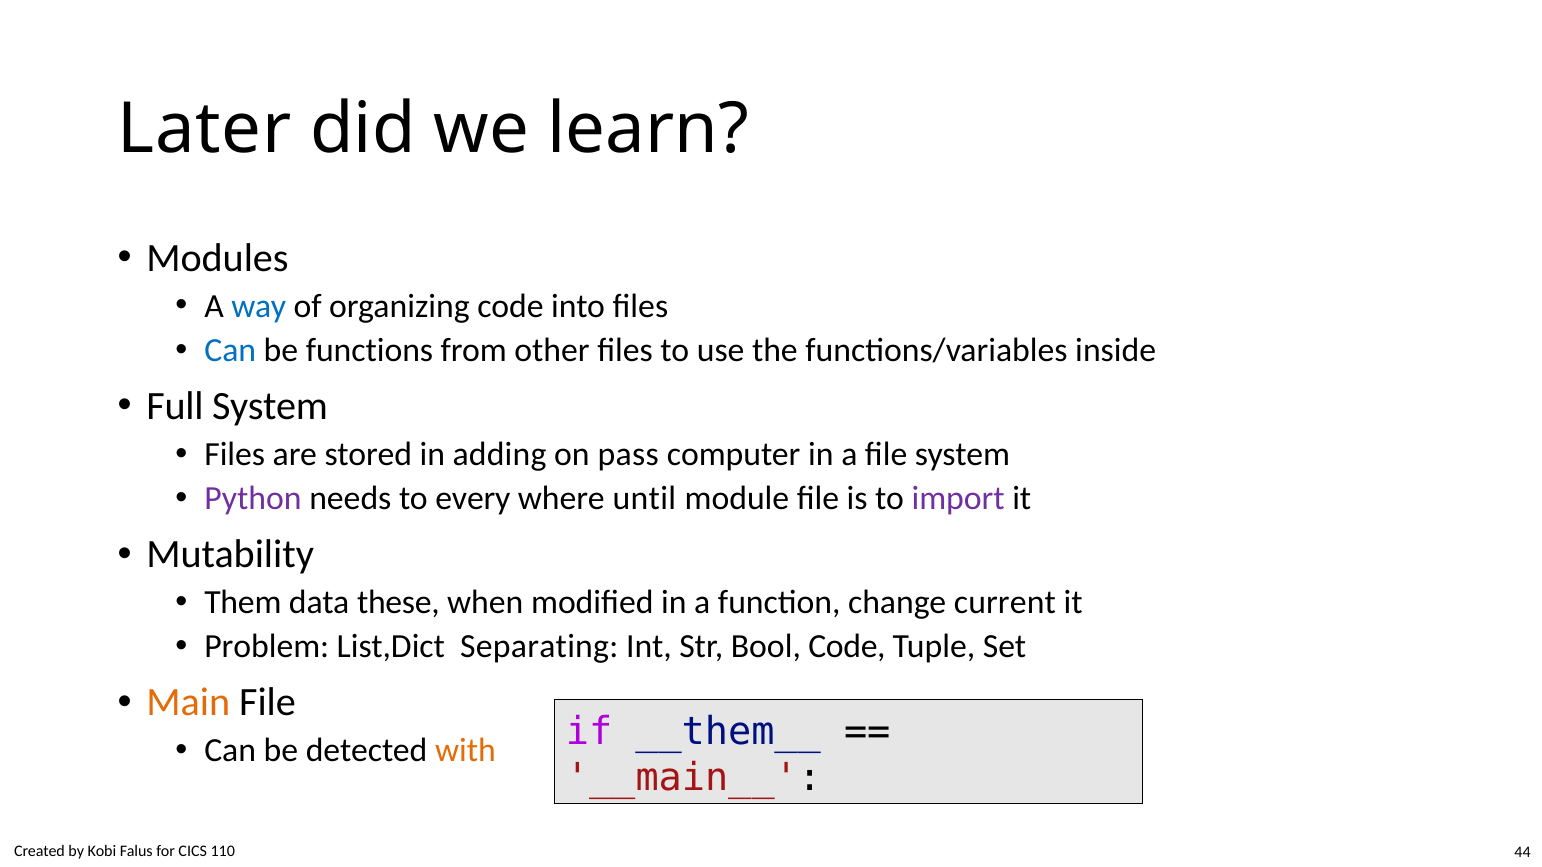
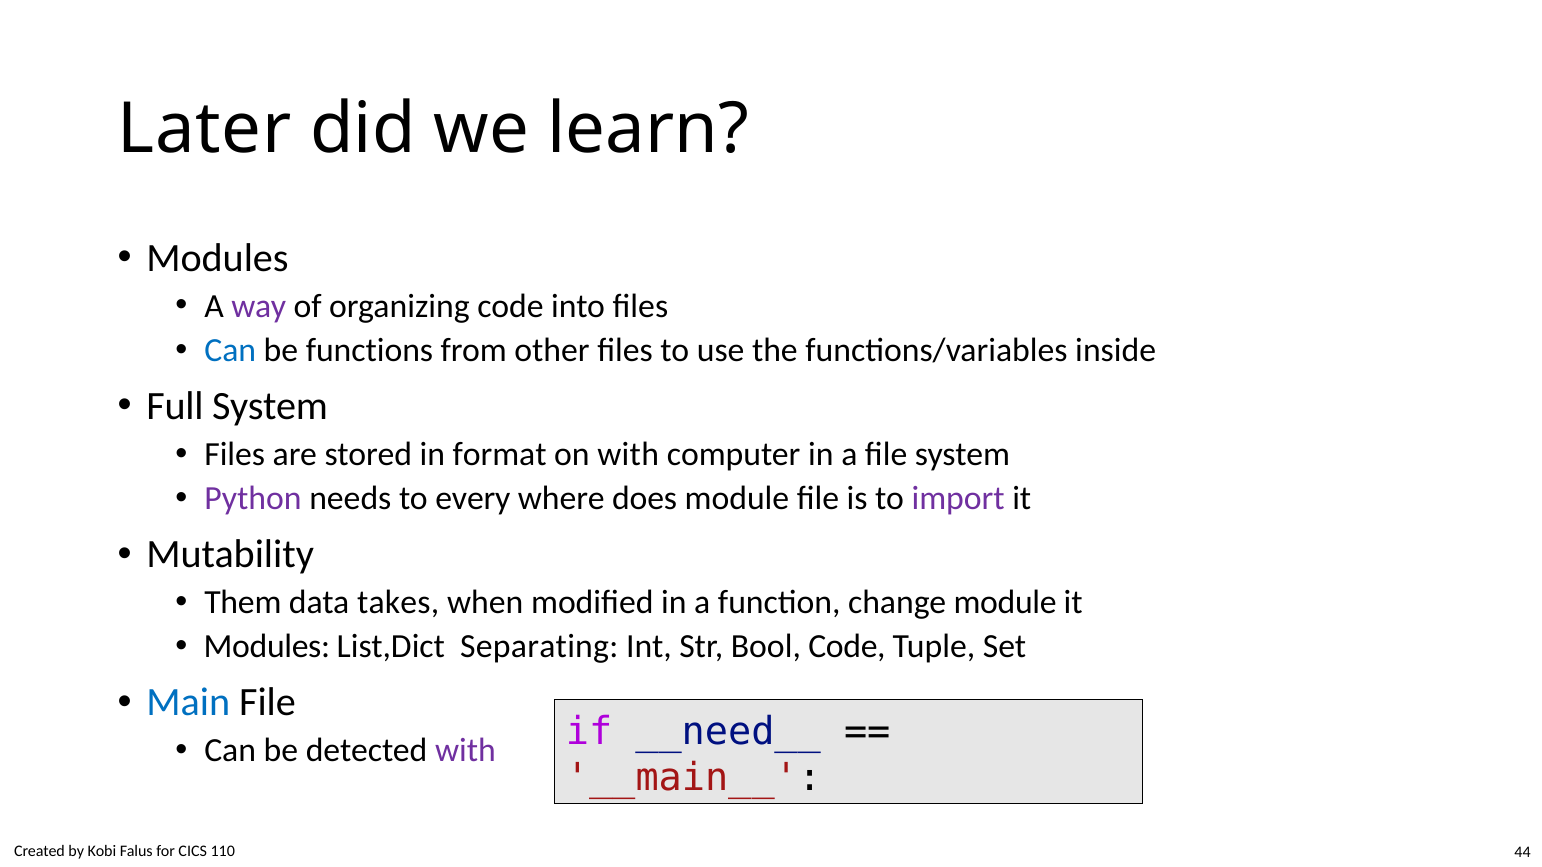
way colour: blue -> purple
adding: adding -> format
on pass: pass -> with
until: until -> does
these: these -> takes
change current: current -> module
Problem at (267, 647): Problem -> Modules
Main colour: orange -> blue
__them__: __them__ -> __need__
with at (465, 751) colour: orange -> purple
